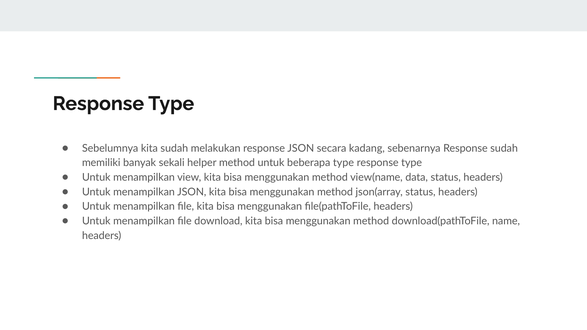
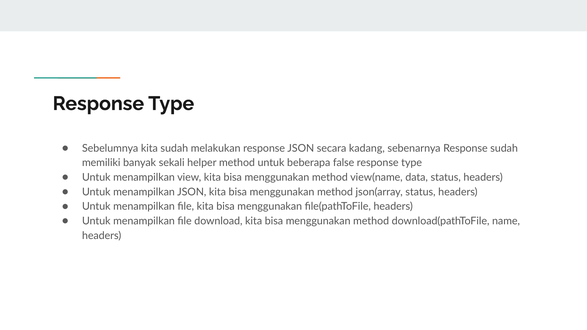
beberapa type: type -> false
